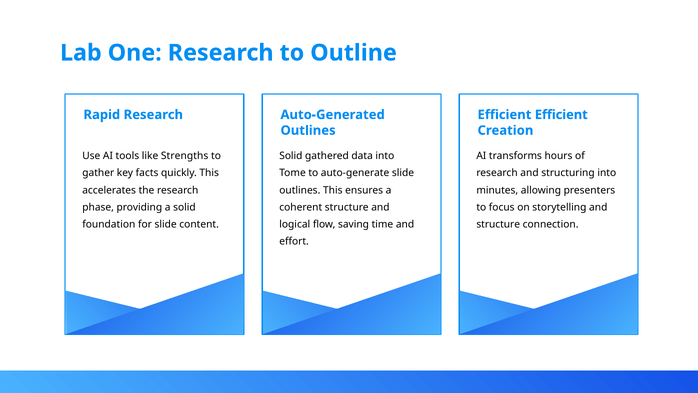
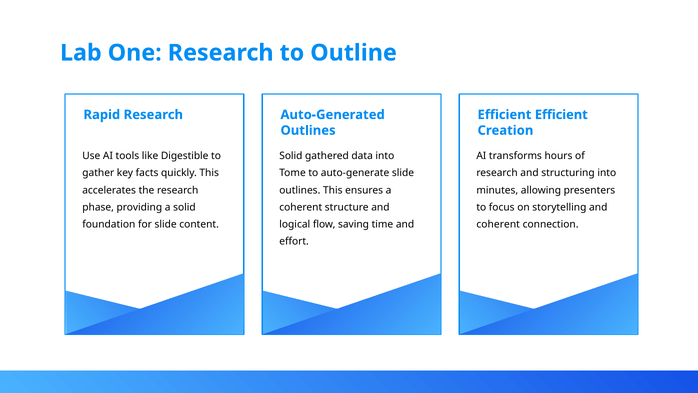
Strengths: Strengths -> Digestible
structure at (498, 224): structure -> coherent
